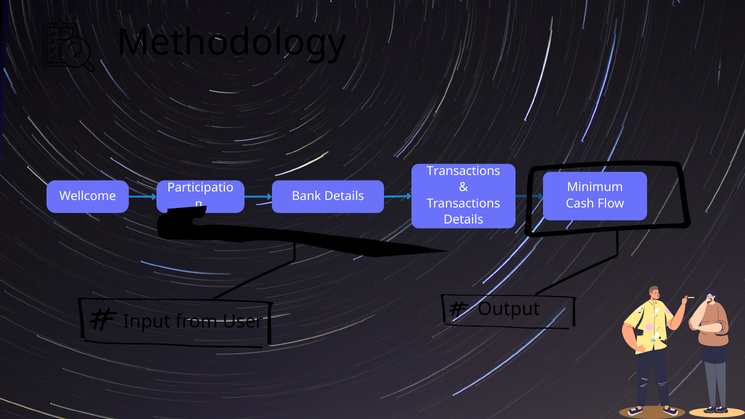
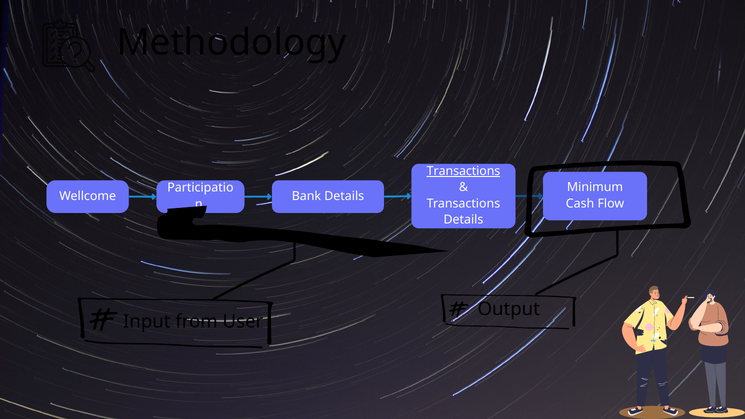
Transactions at (464, 171) underline: none -> present
